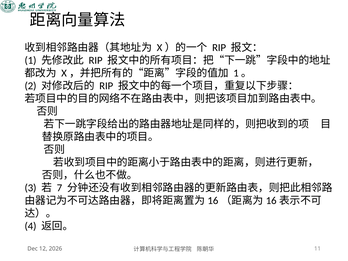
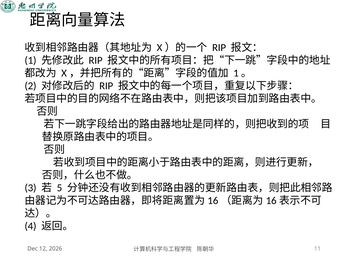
7: 7 -> 5
